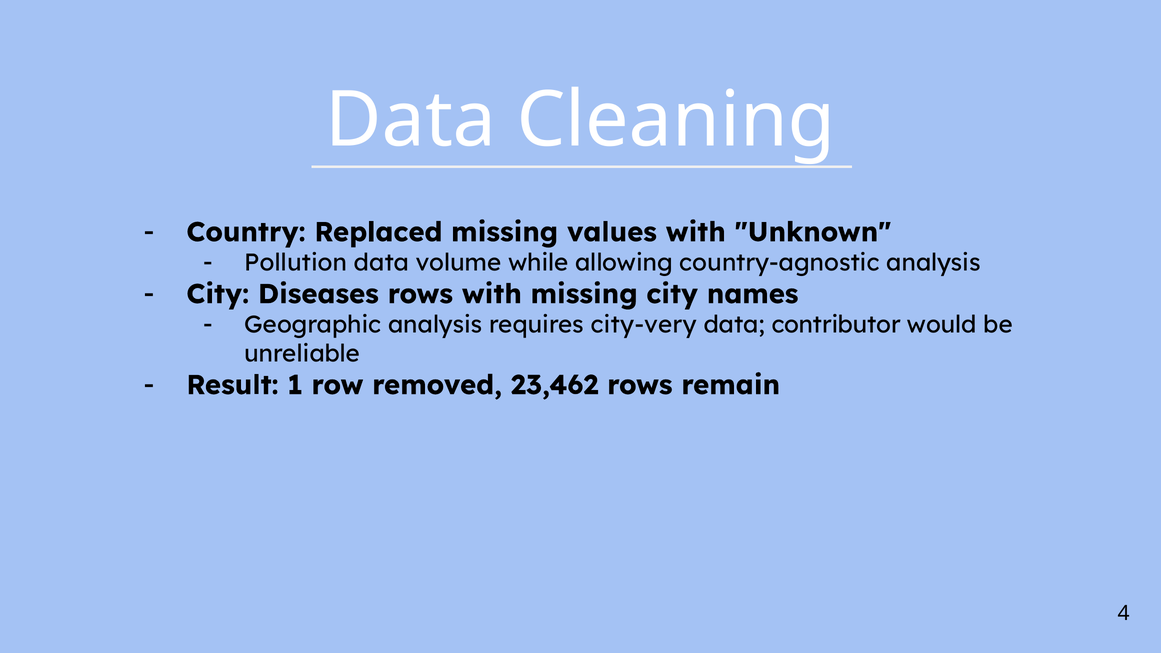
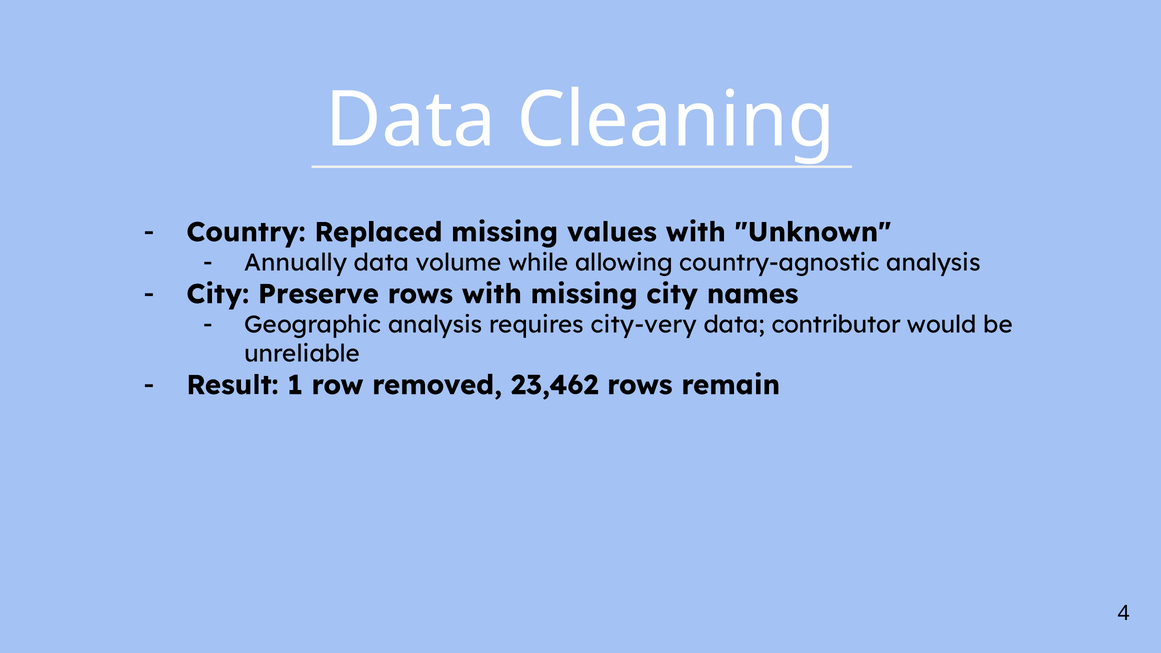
Pollution: Pollution -> Annually
Diseases: Diseases -> Preserve
